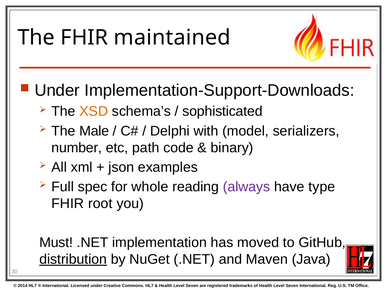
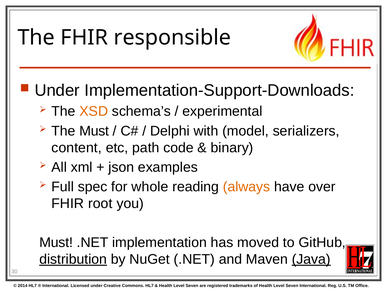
maintained: maintained -> responsible
sophisticated: sophisticated -> experimental
The Male: Male -> Must
number: number -> content
always colour: purple -> orange
type: type -> over
Java underline: none -> present
